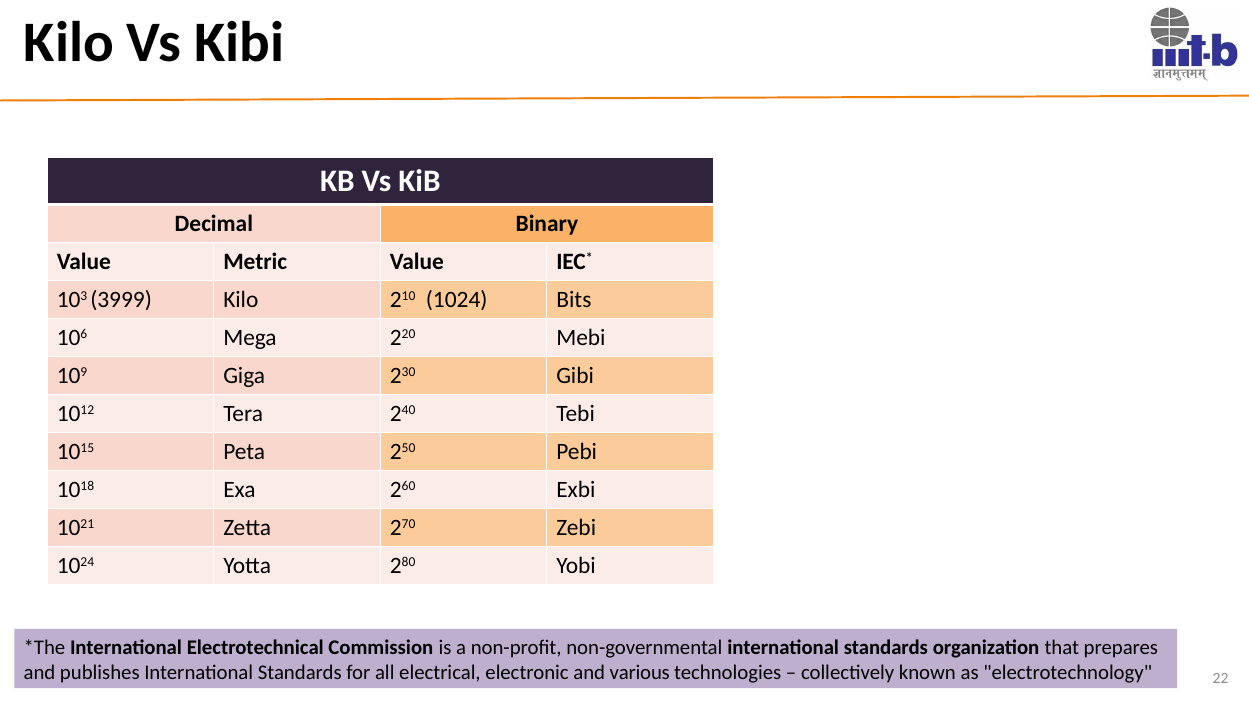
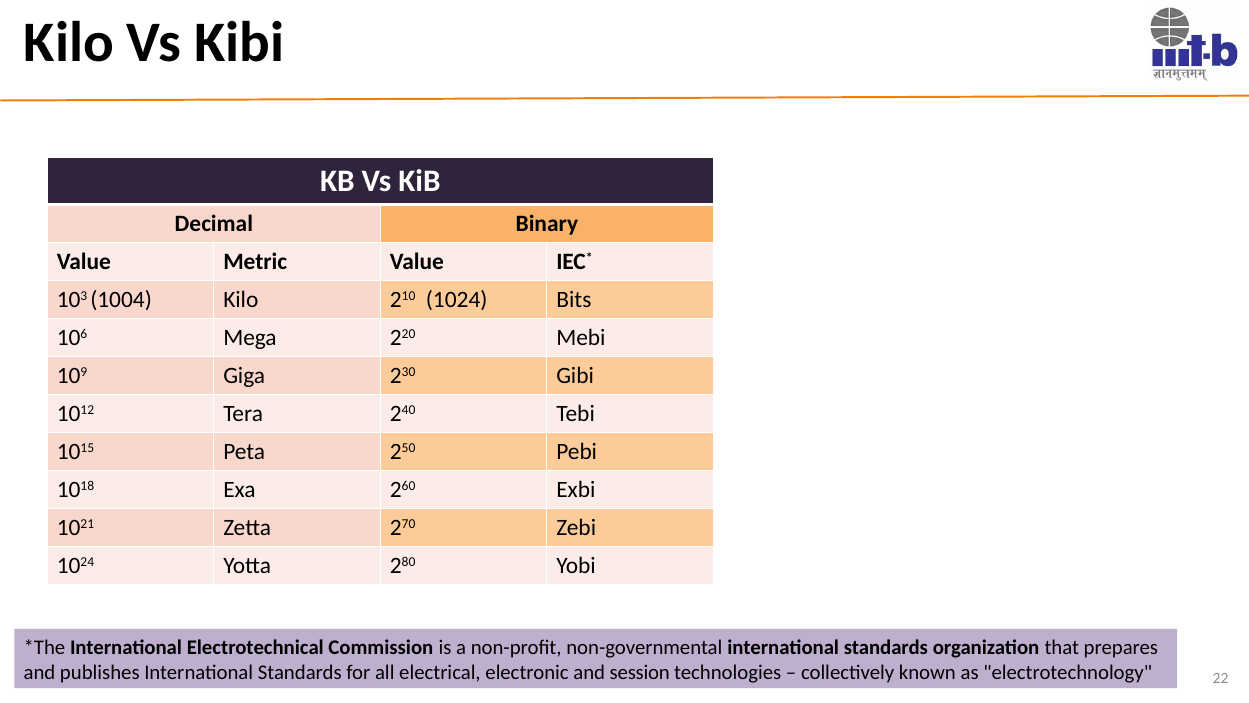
3999: 3999 -> 1004
various: various -> session
